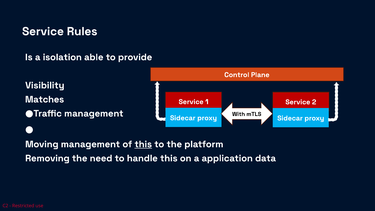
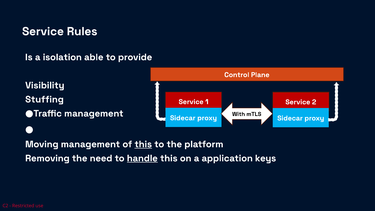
Matches: Matches -> Stuffing
handle underline: none -> present
data: data -> keys
